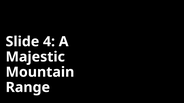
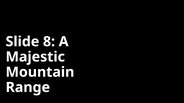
4: 4 -> 8
